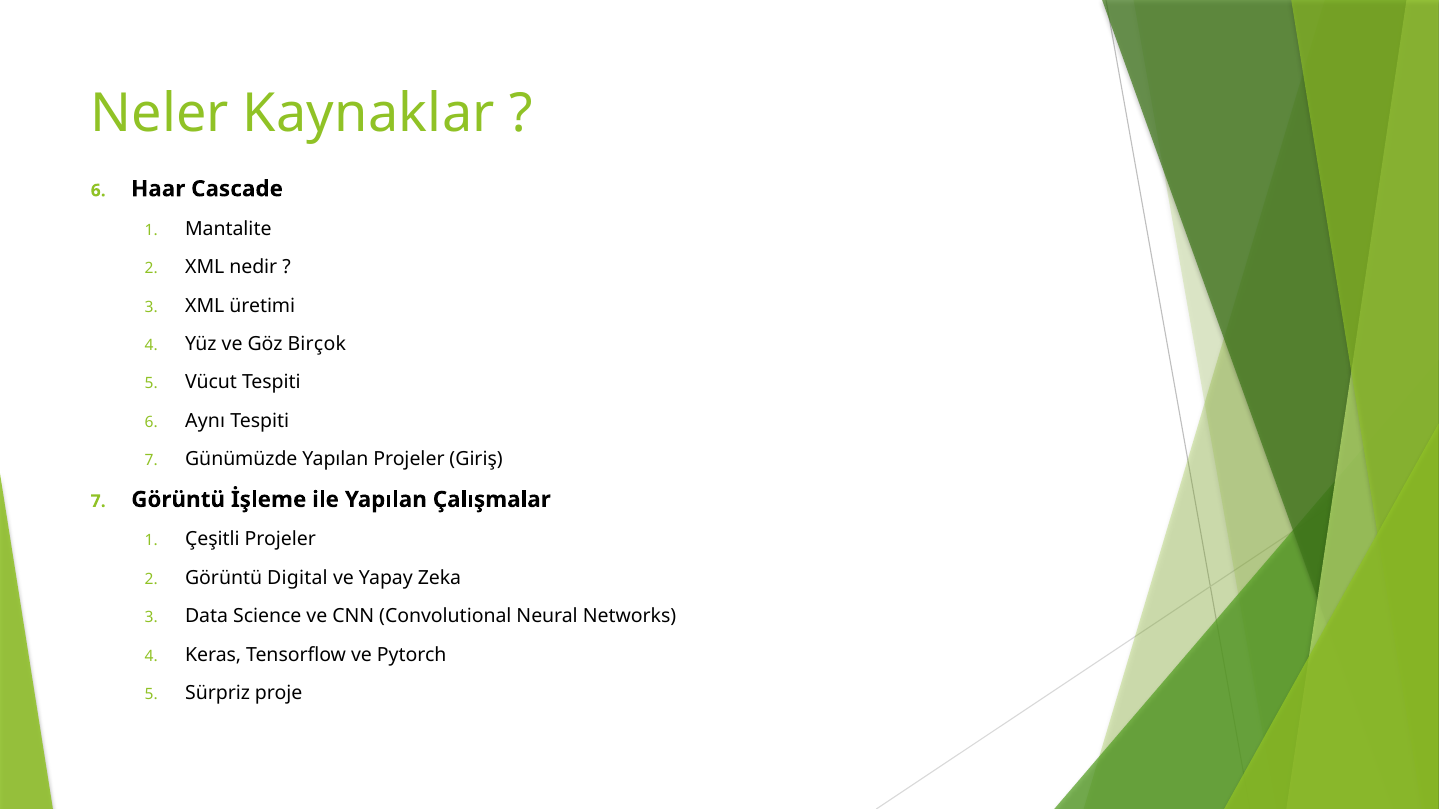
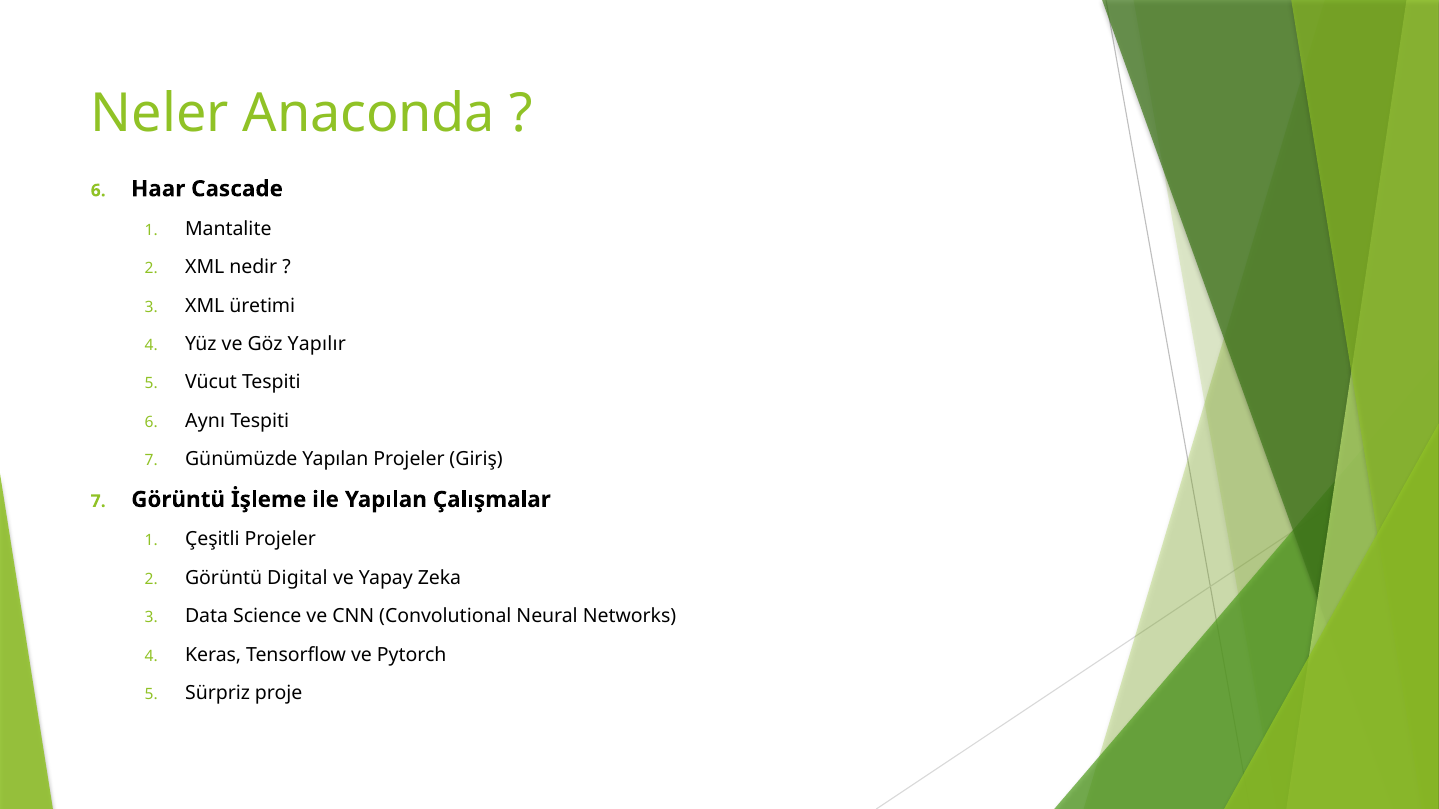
Kaynaklar: Kaynaklar -> Anaconda
Birçok: Birçok -> Yapılır
